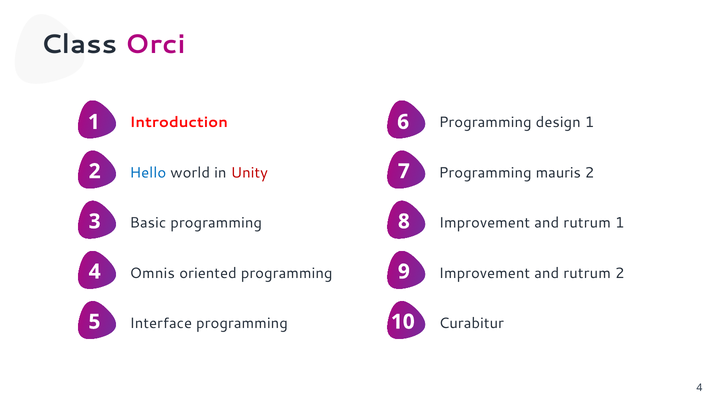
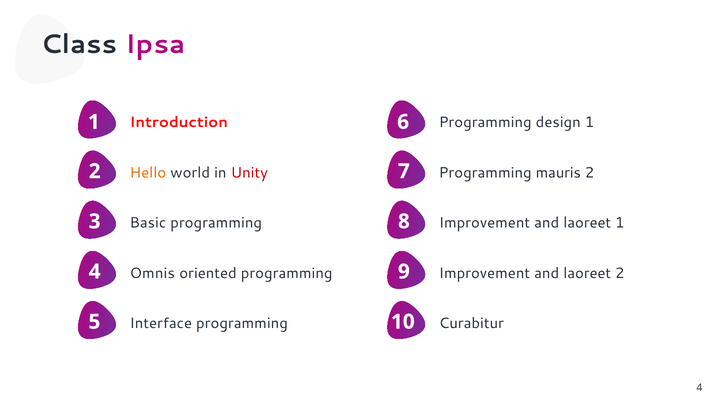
Orci: Orci -> Ipsa
Hello colour: blue -> orange
rutrum at (587, 223): rutrum -> laoreet
rutrum at (587, 273): rutrum -> laoreet
